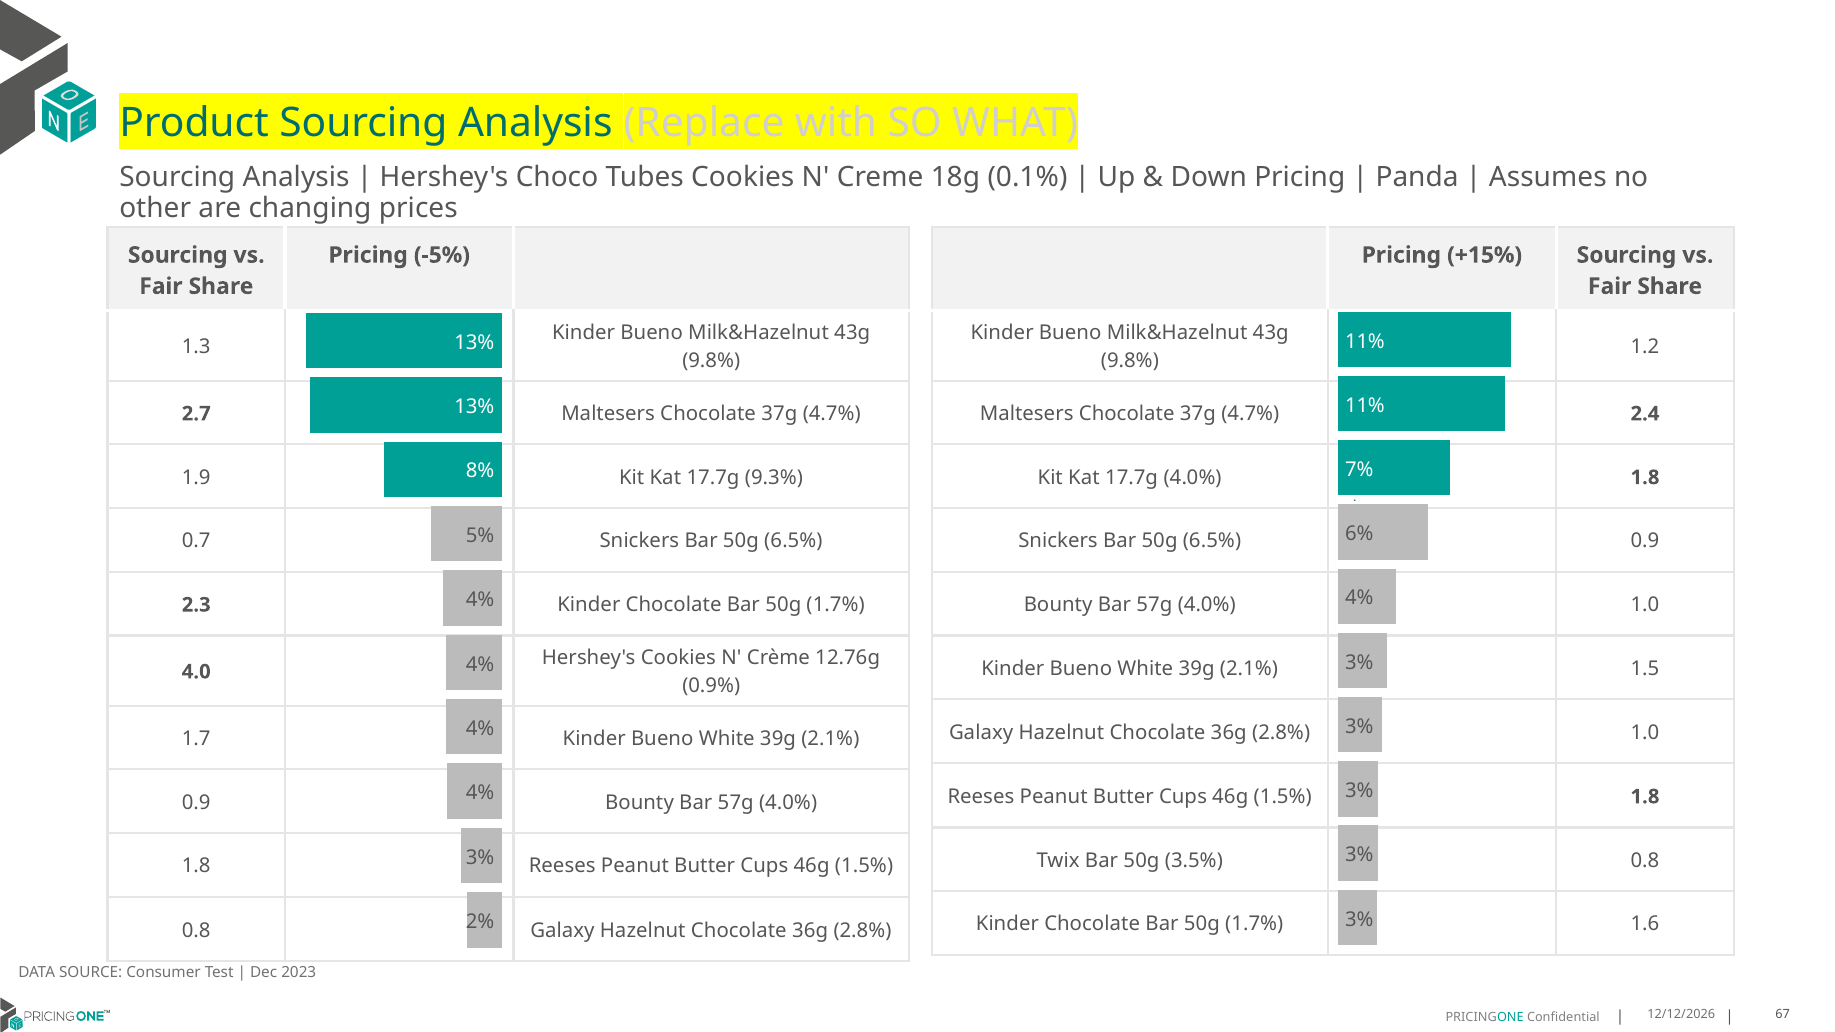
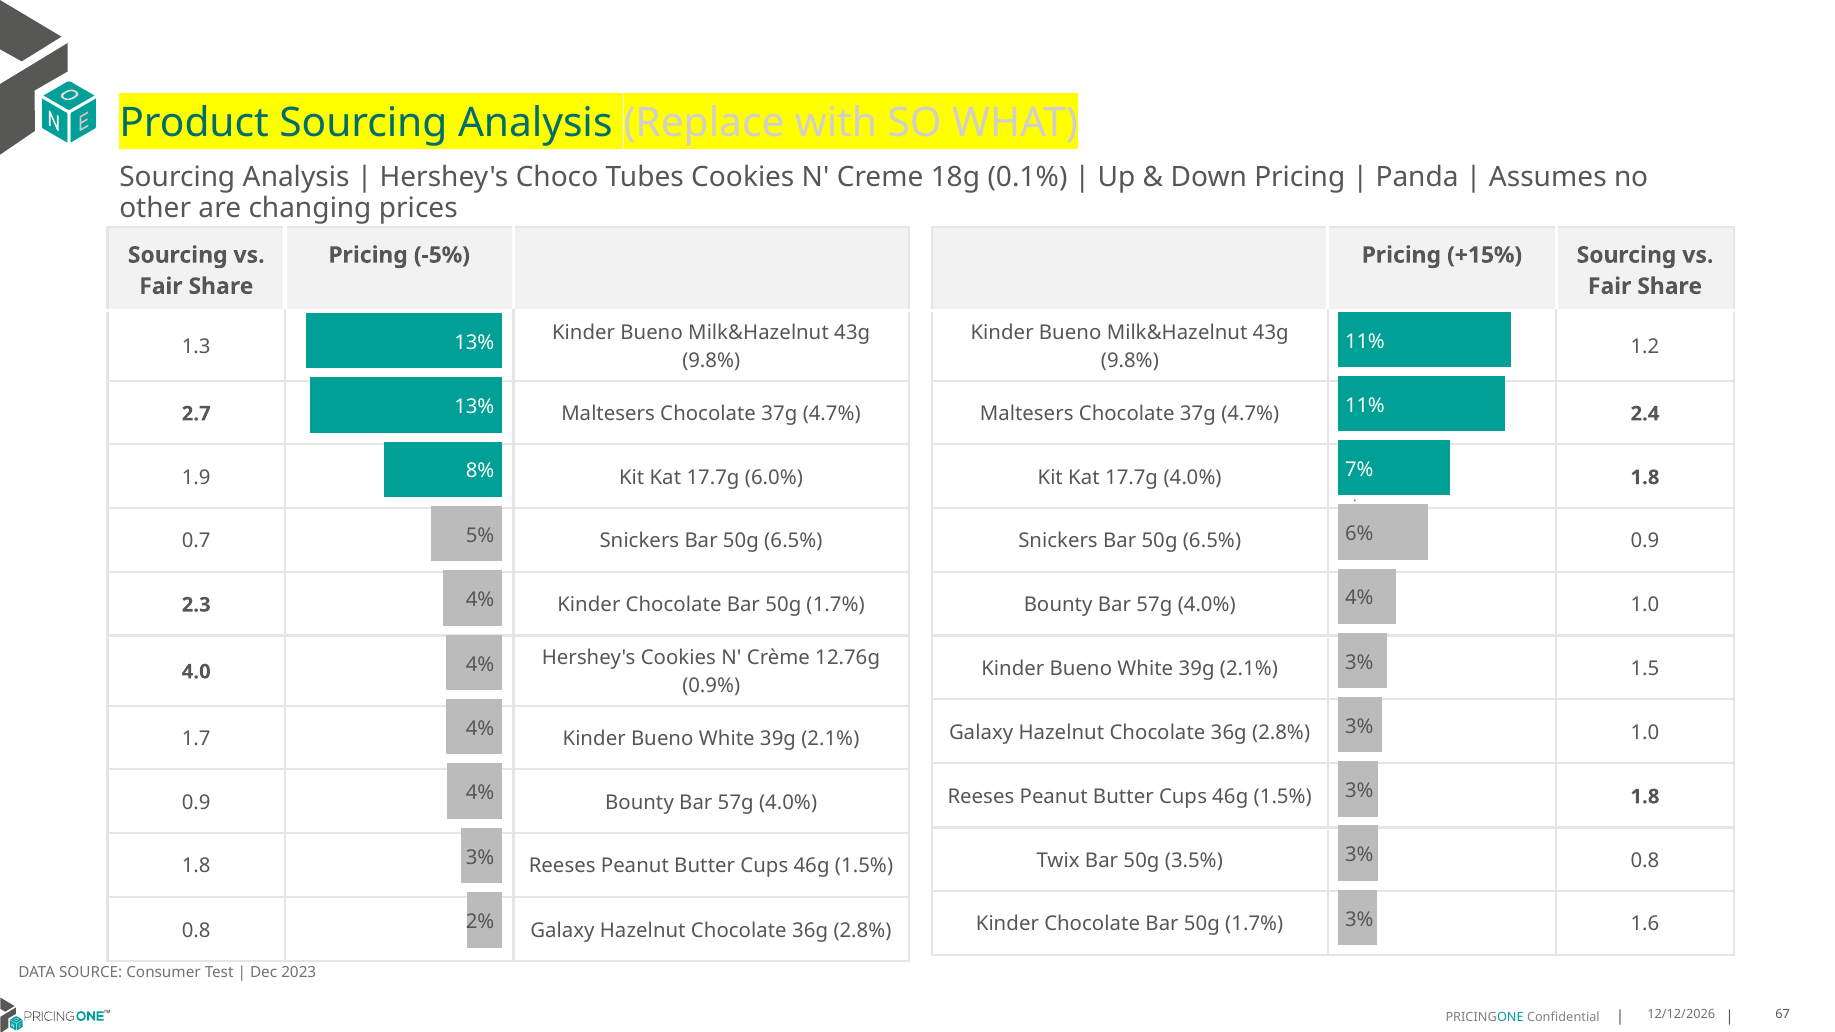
9.3%: 9.3% -> 6.0%
